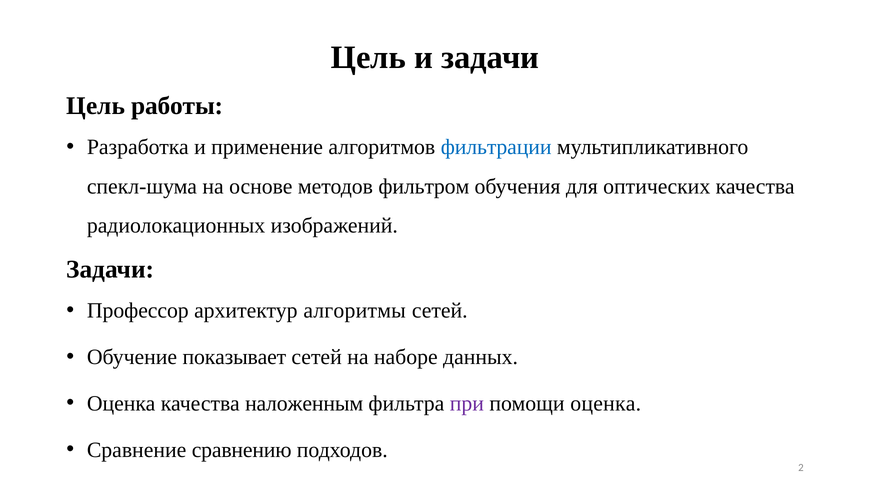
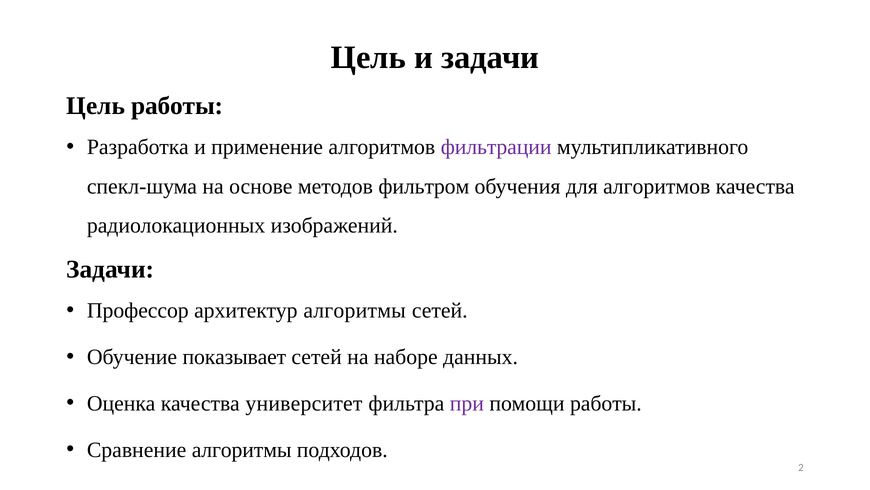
фильтрации colour: blue -> purple
для оптических: оптических -> алгоритмов
наложенным: наложенным -> университет
помощи оценка: оценка -> работы
Сравнение сравнению: сравнению -> алгоритмы
